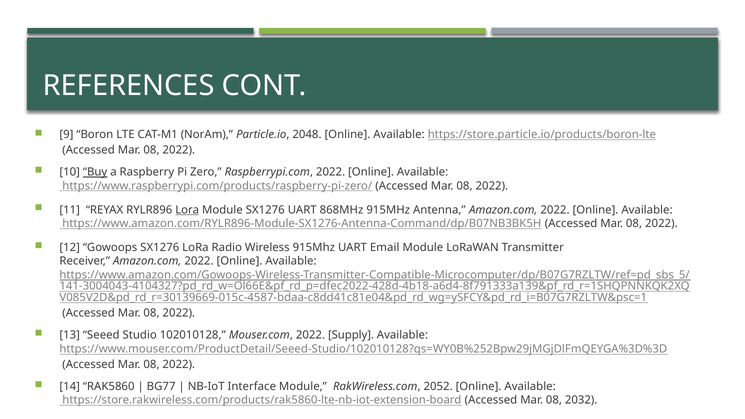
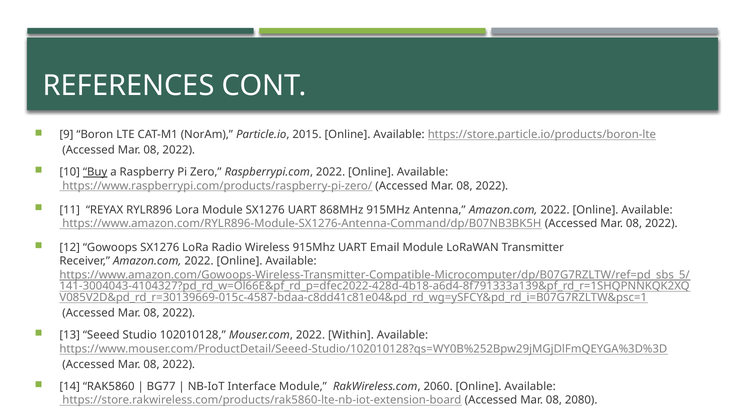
2048: 2048 -> 2015
Lora at (187, 210) underline: present -> none
Supply: Supply -> Within
2052: 2052 -> 2060
2032: 2032 -> 2080
